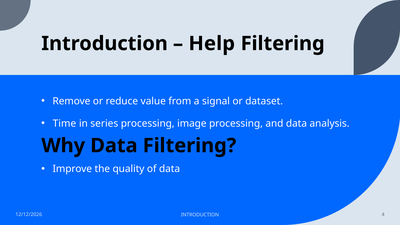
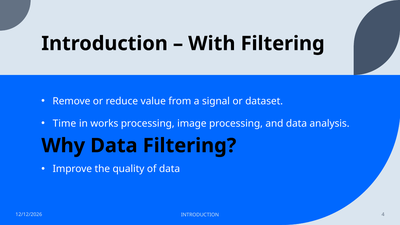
Help: Help -> With
series: series -> works
